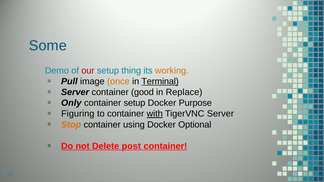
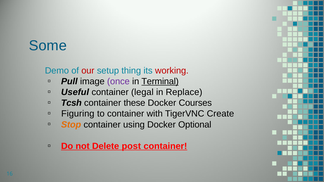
working colour: orange -> red
once colour: orange -> purple
Server at (75, 92): Server -> Useful
good: good -> legal
Only: Only -> Tcsh
container setup: setup -> these
Purpose: Purpose -> Courses
with underline: present -> none
TigerVNC Server: Server -> Create
